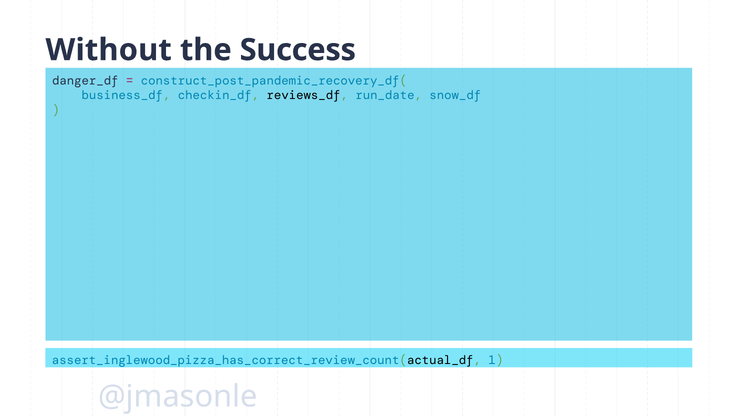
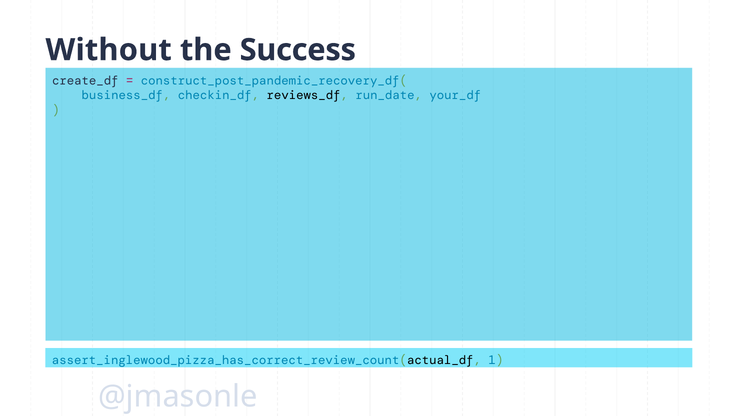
danger_df: danger_df -> create_df
snow_df: snow_df -> your_df
